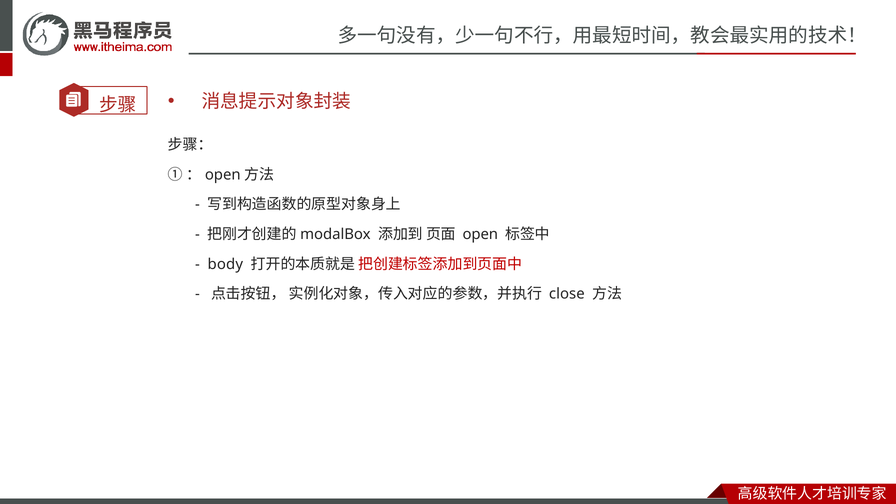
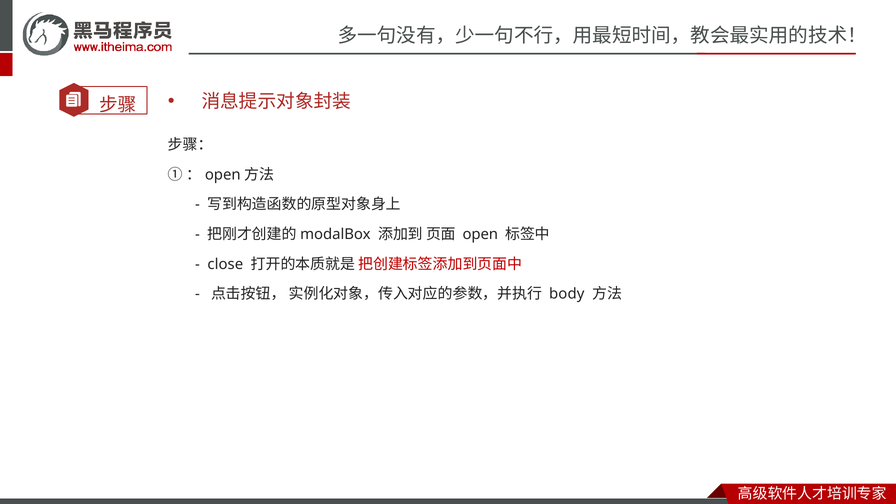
body: body -> close
close: close -> body
